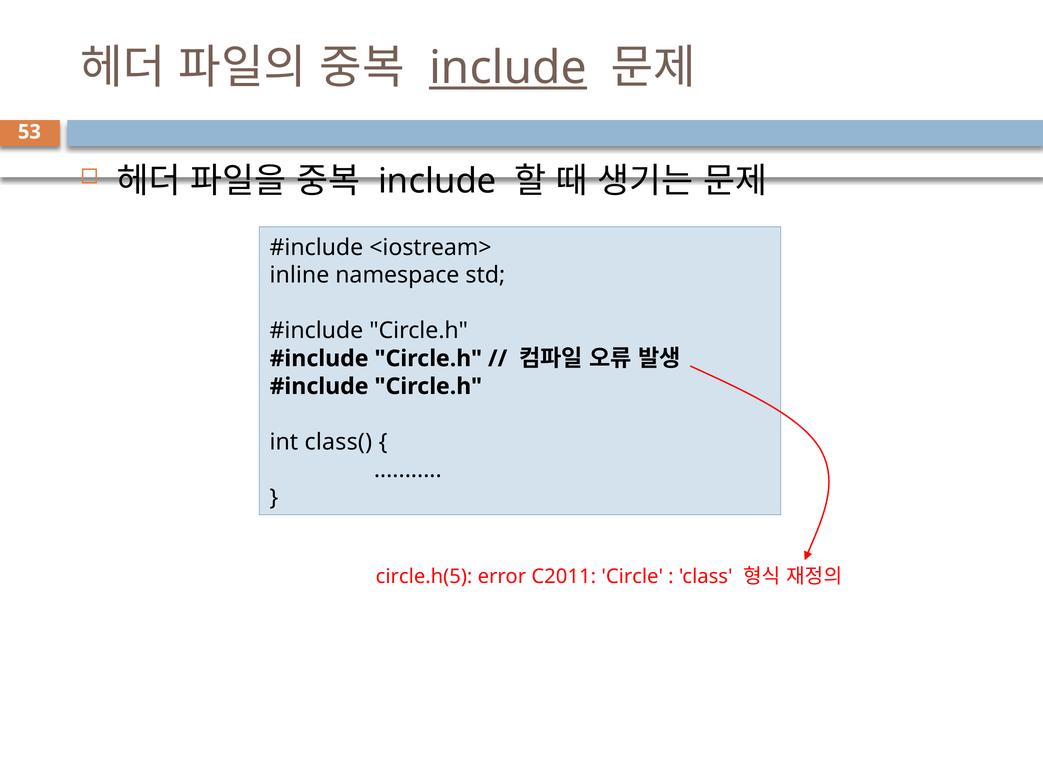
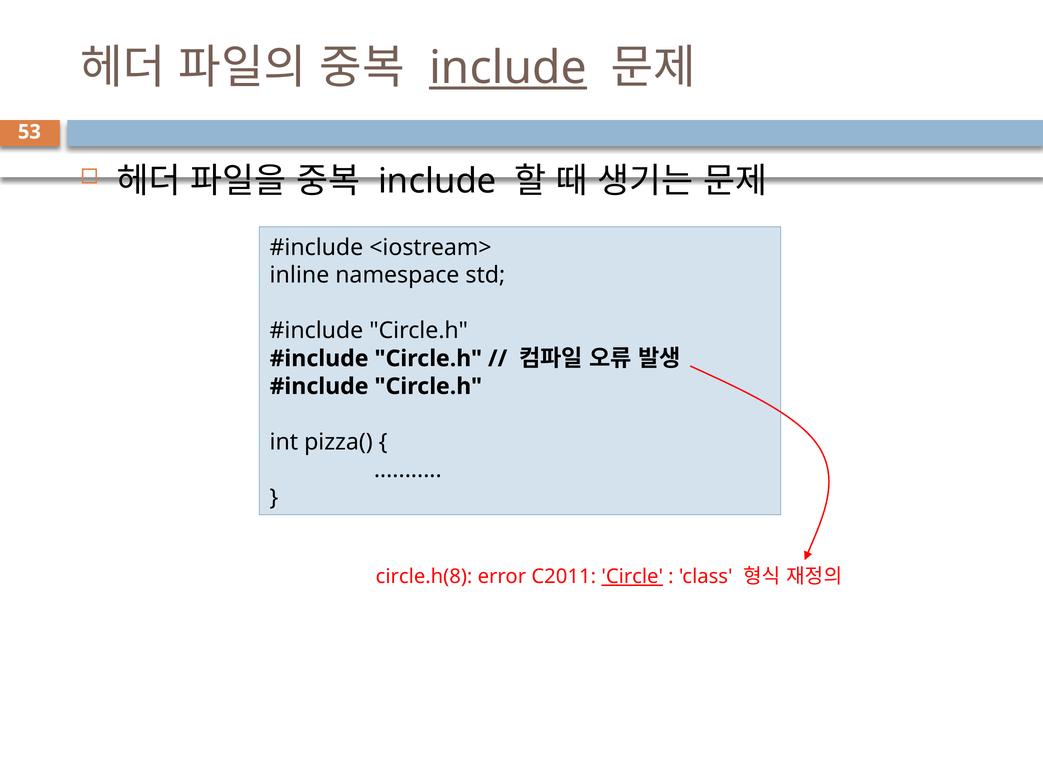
class(: class( -> pizza(
circle.h(5: circle.h(5 -> circle.h(8
Circle underline: none -> present
